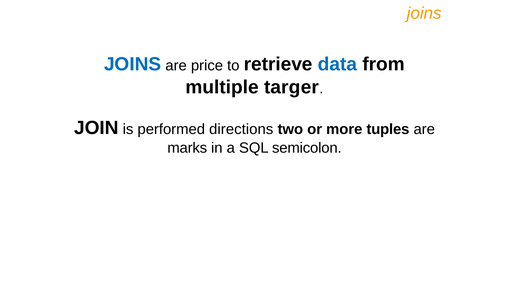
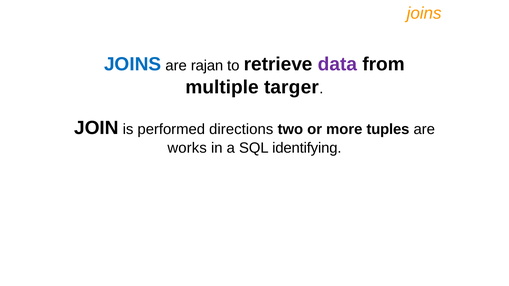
price: price -> rajan
data colour: blue -> purple
marks: marks -> works
semicolon: semicolon -> identifying
